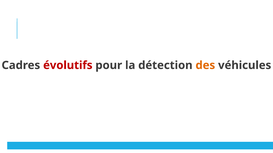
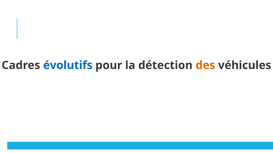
évolutifs colour: red -> blue
